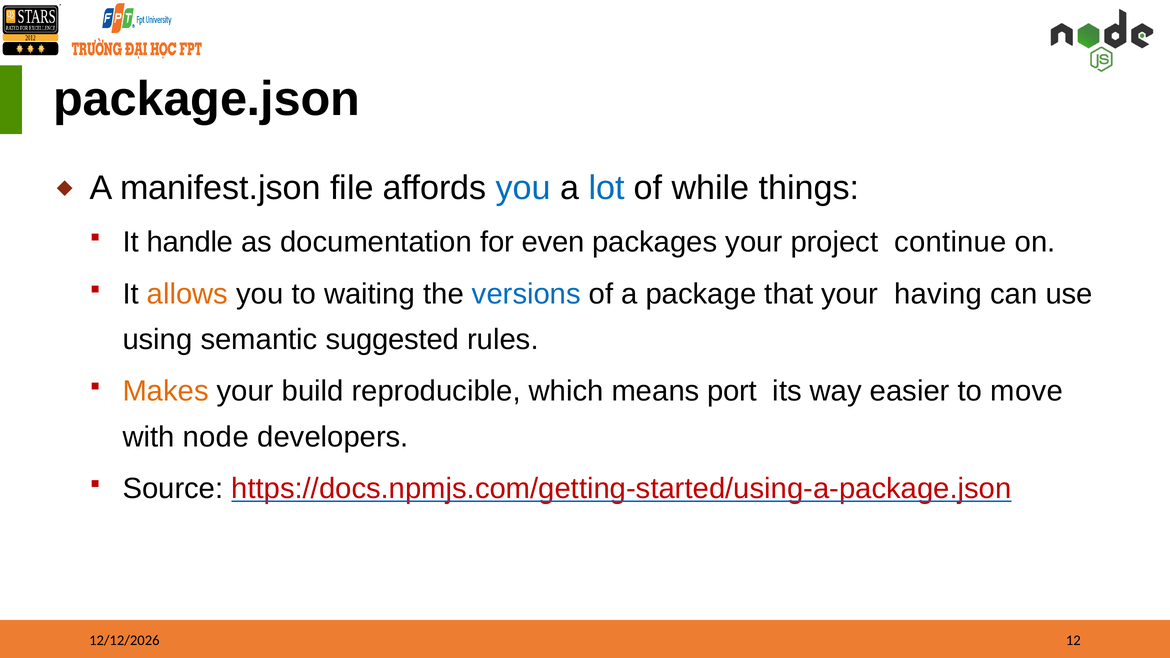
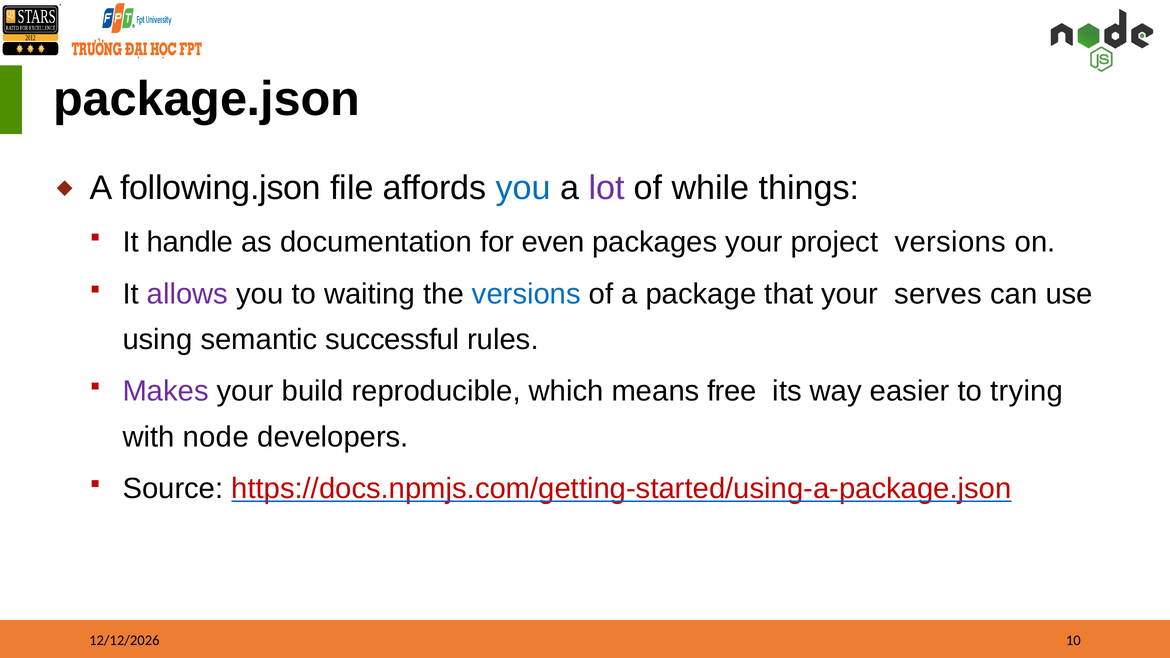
manifest.json: manifest.json -> following.json
lot colour: blue -> purple
project continue: continue -> versions
allows colour: orange -> purple
having: having -> serves
suggested: suggested -> successful
Makes colour: orange -> purple
port: port -> free
move: move -> trying
12: 12 -> 10
